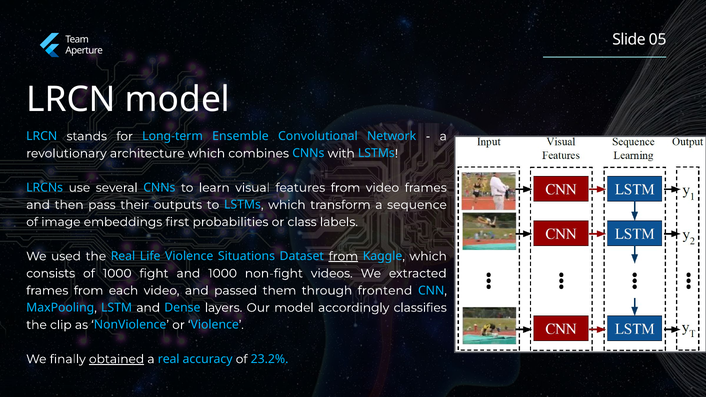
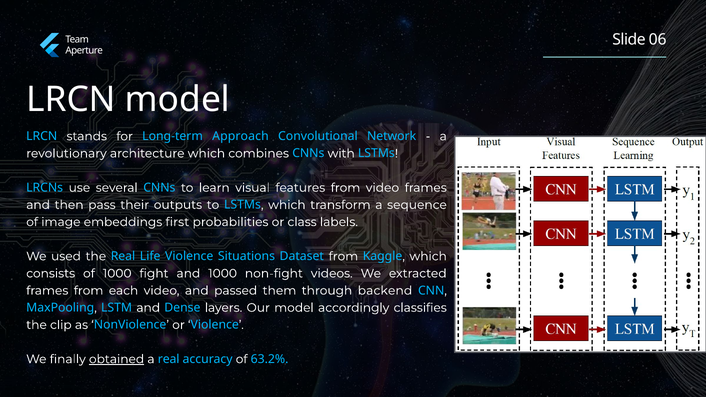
05: 05 -> 06
Ensemble: Ensemble -> Approach
from at (343, 256) underline: present -> none
frontend: frontend -> backend
23.2%: 23.2% -> 63.2%
